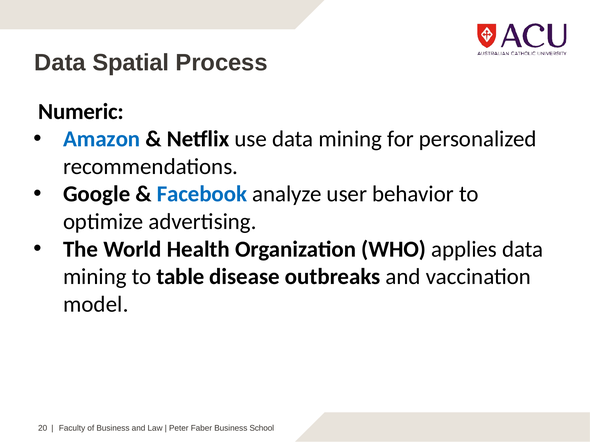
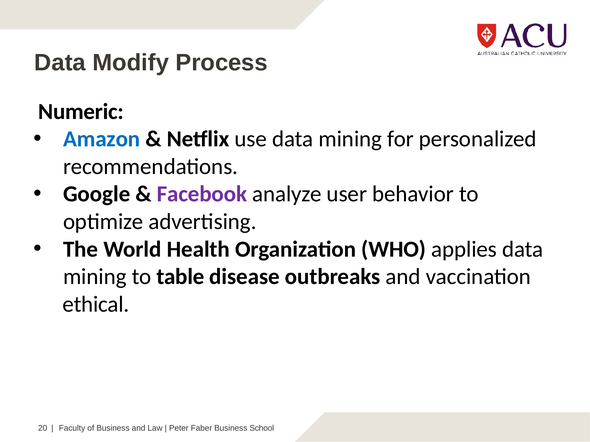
Spatial: Spatial -> Modify
Facebook colour: blue -> purple
model: model -> ethical
